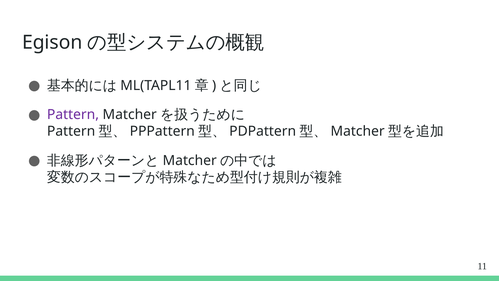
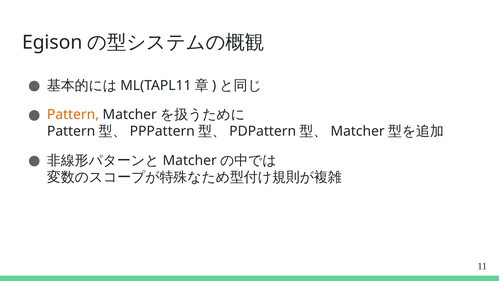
Pattern colour: purple -> orange
